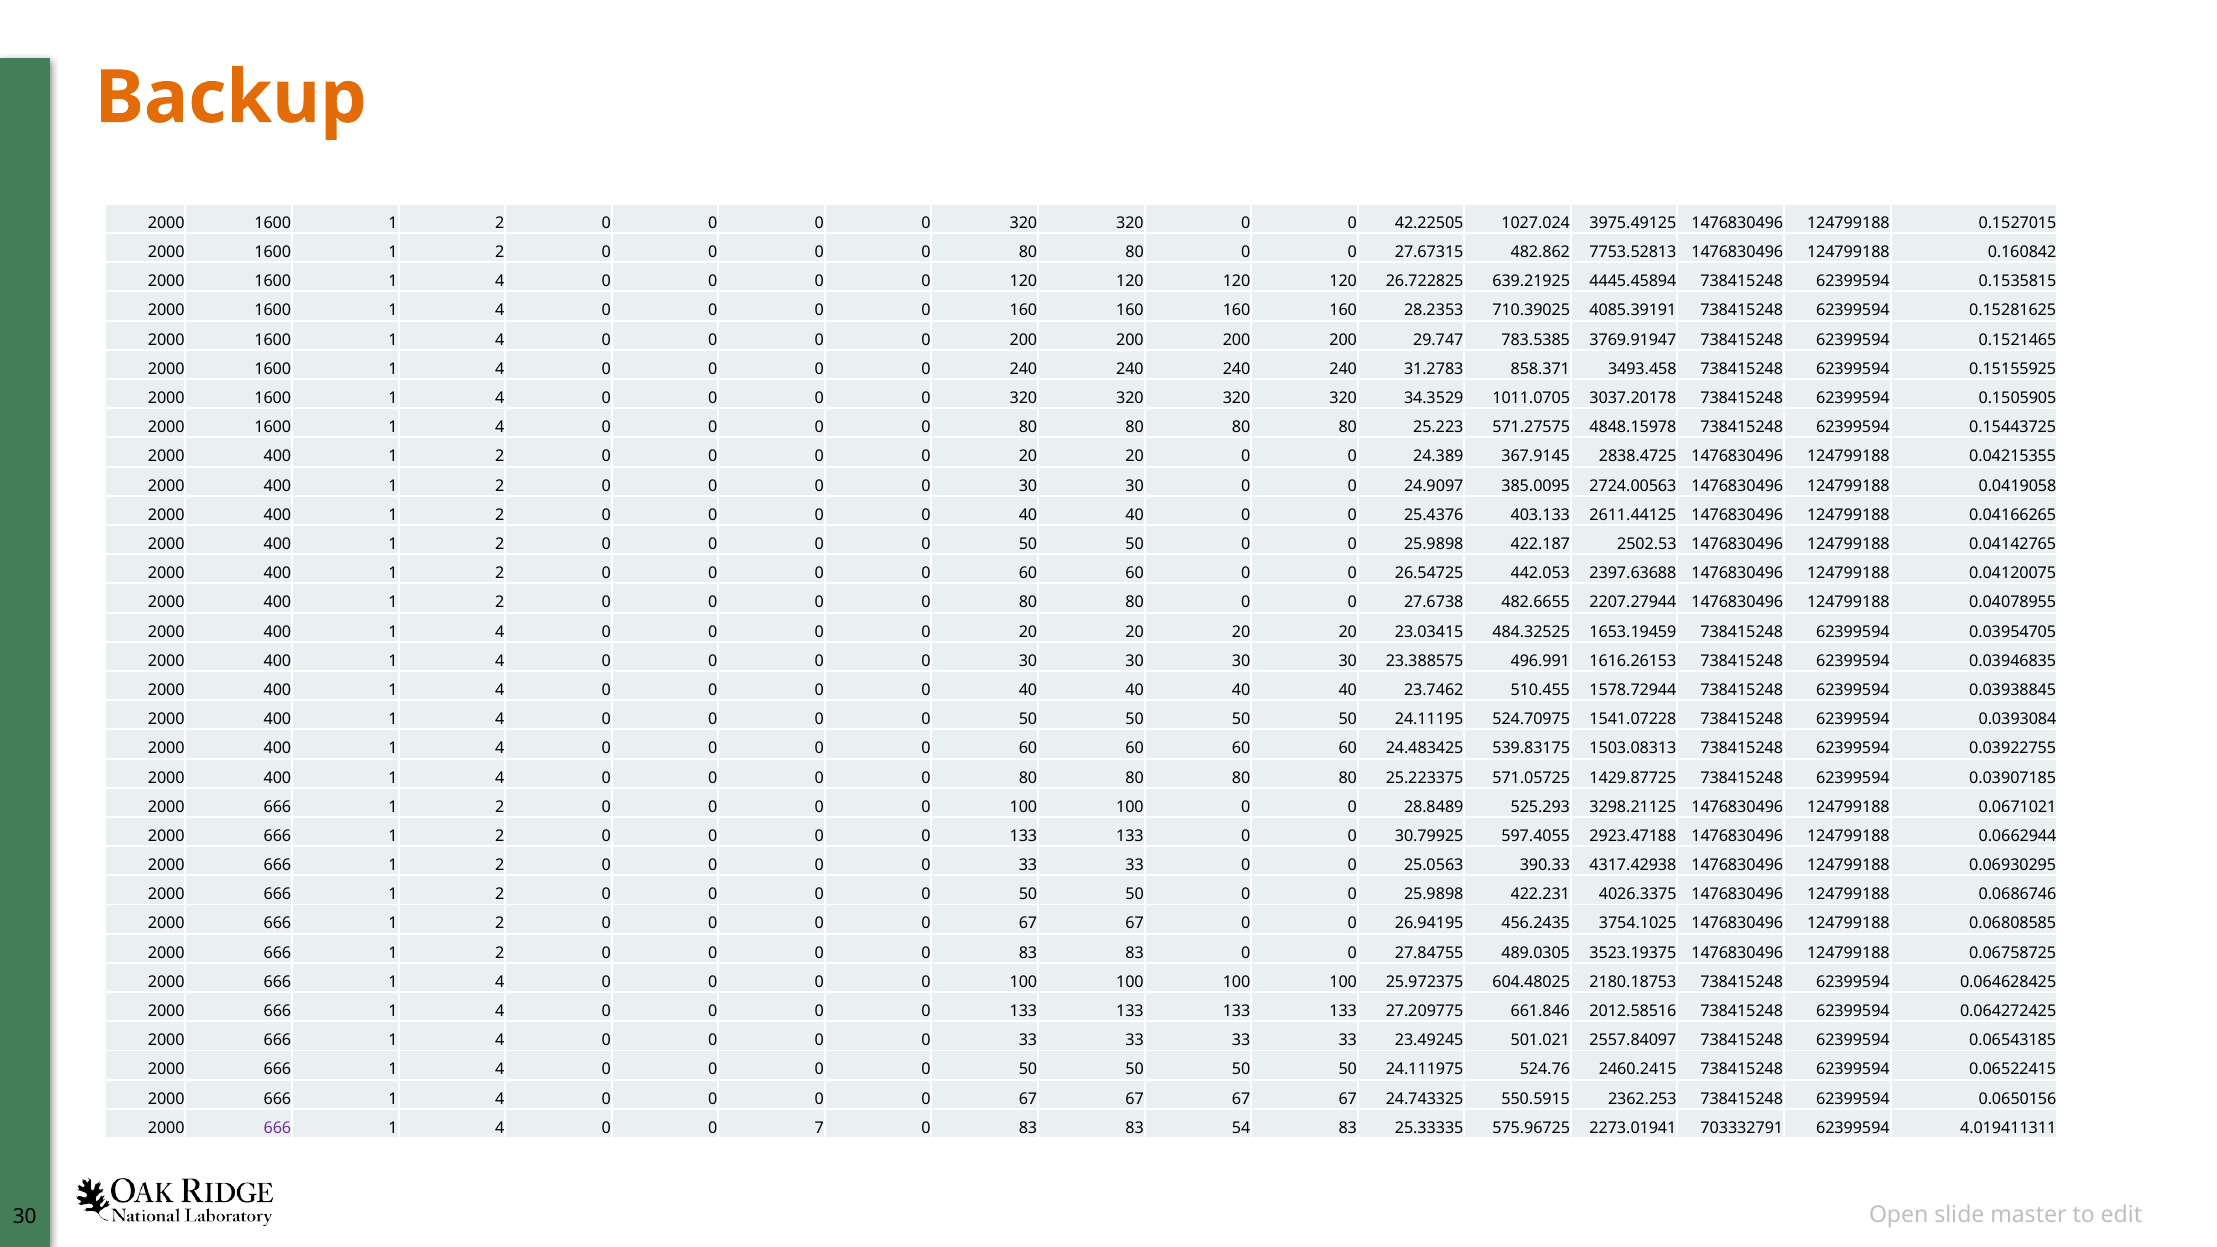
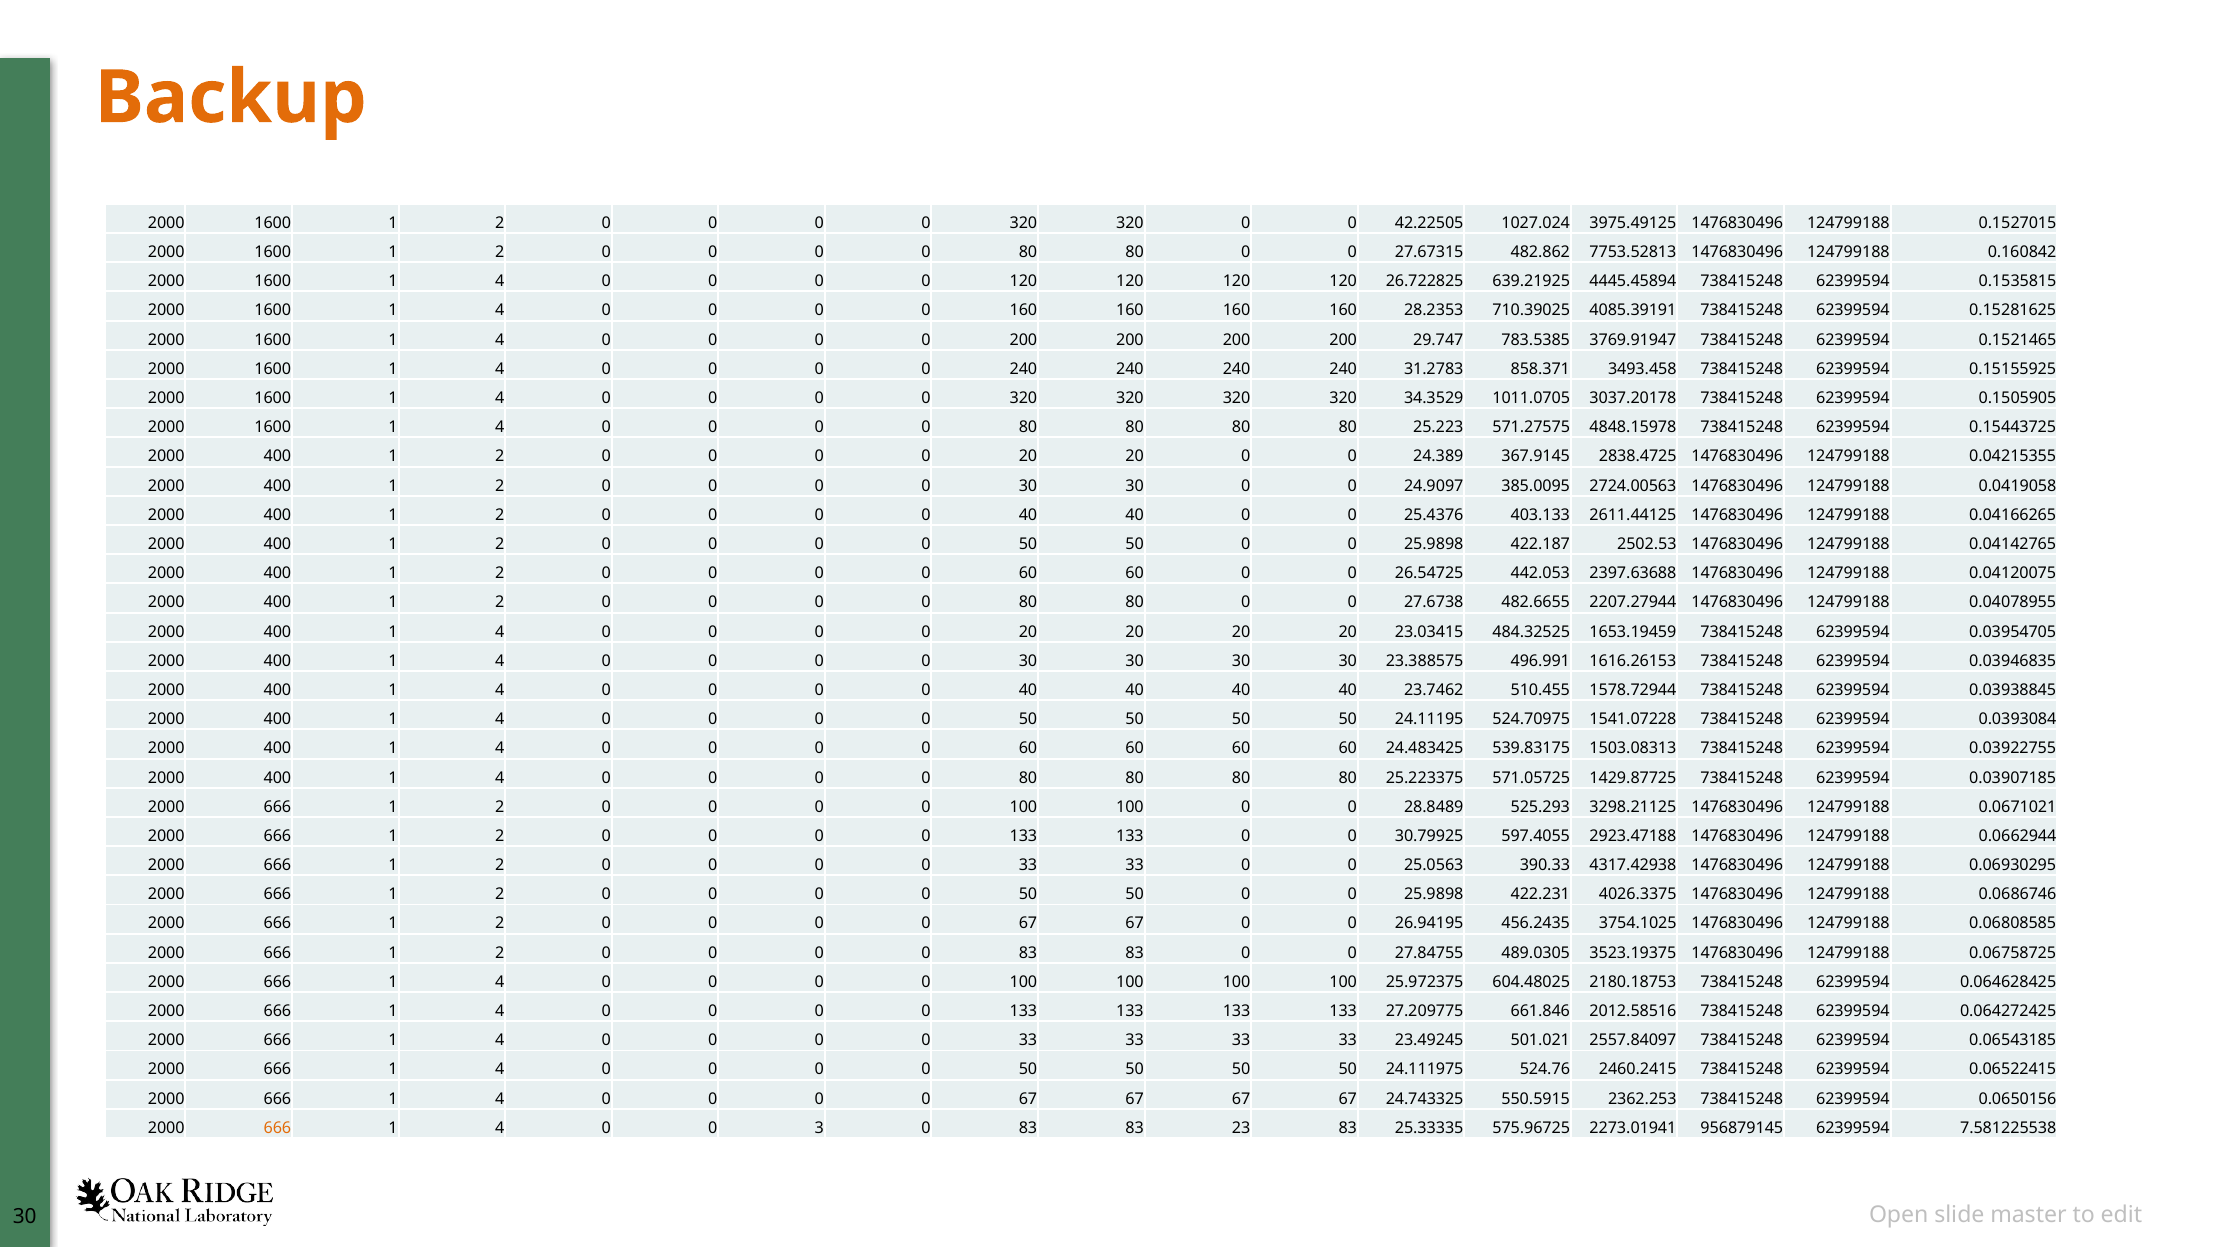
666 at (277, 1128) colour: purple -> orange
7: 7 -> 3
54: 54 -> 23
703332791: 703332791 -> 956879145
4.019411311: 4.019411311 -> 7.581225538
